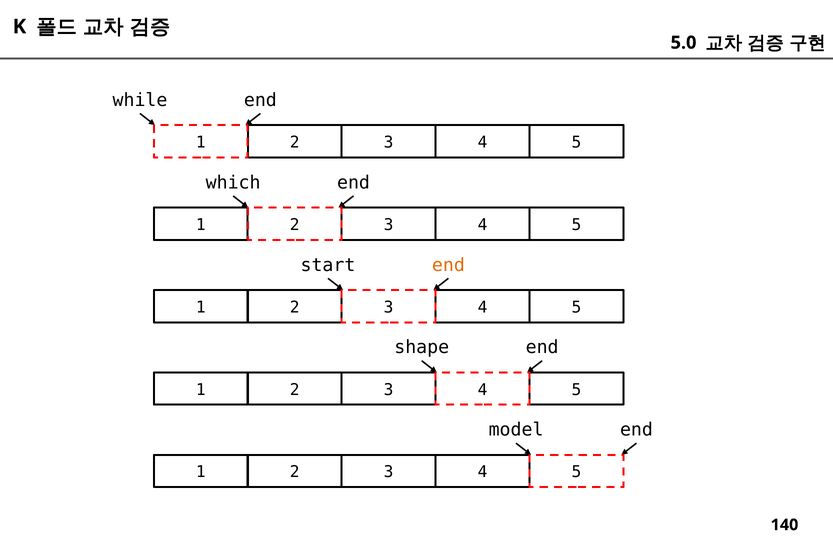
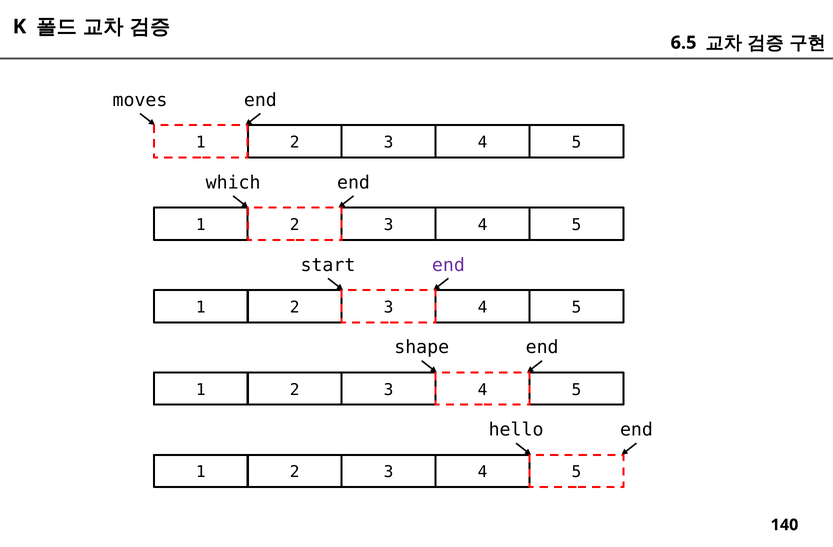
5.0: 5.0 -> 6.5
while: while -> moves
end at (448, 265) colour: orange -> purple
model: model -> hello
